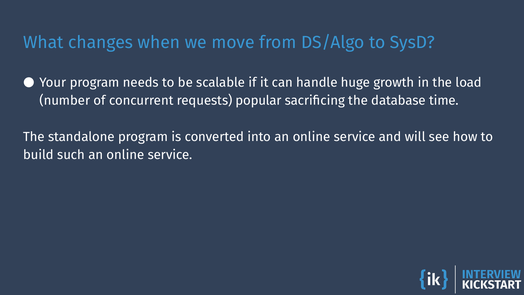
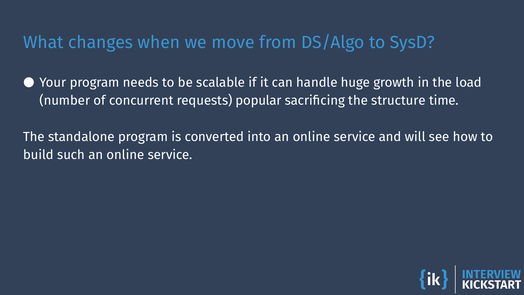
database: database -> structure
